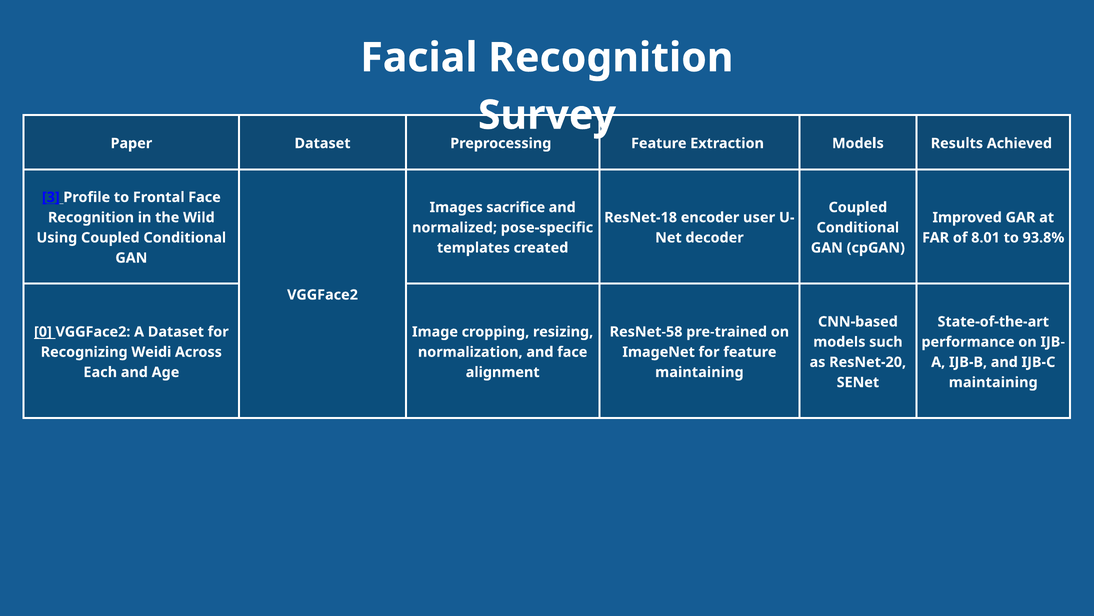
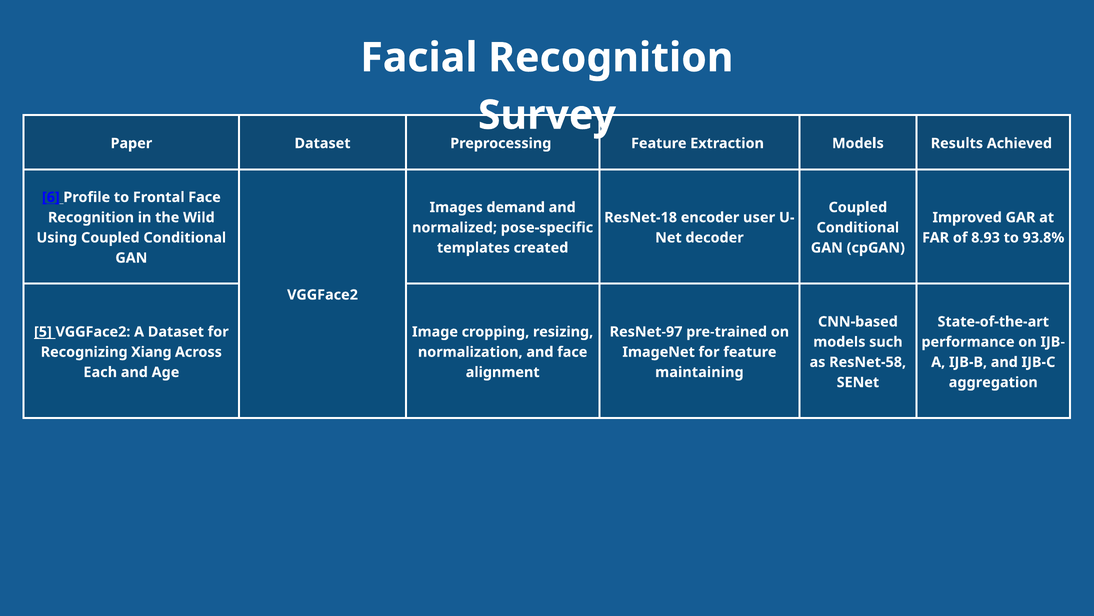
3: 3 -> 6
sacrifice: sacrifice -> demand
8.01: 8.01 -> 8.93
0: 0 -> 5
ResNet-58: ResNet-58 -> ResNet-97
Weidi: Weidi -> Xiang
ResNet-20: ResNet-20 -> ResNet-58
maintaining at (993, 382): maintaining -> aggregation
